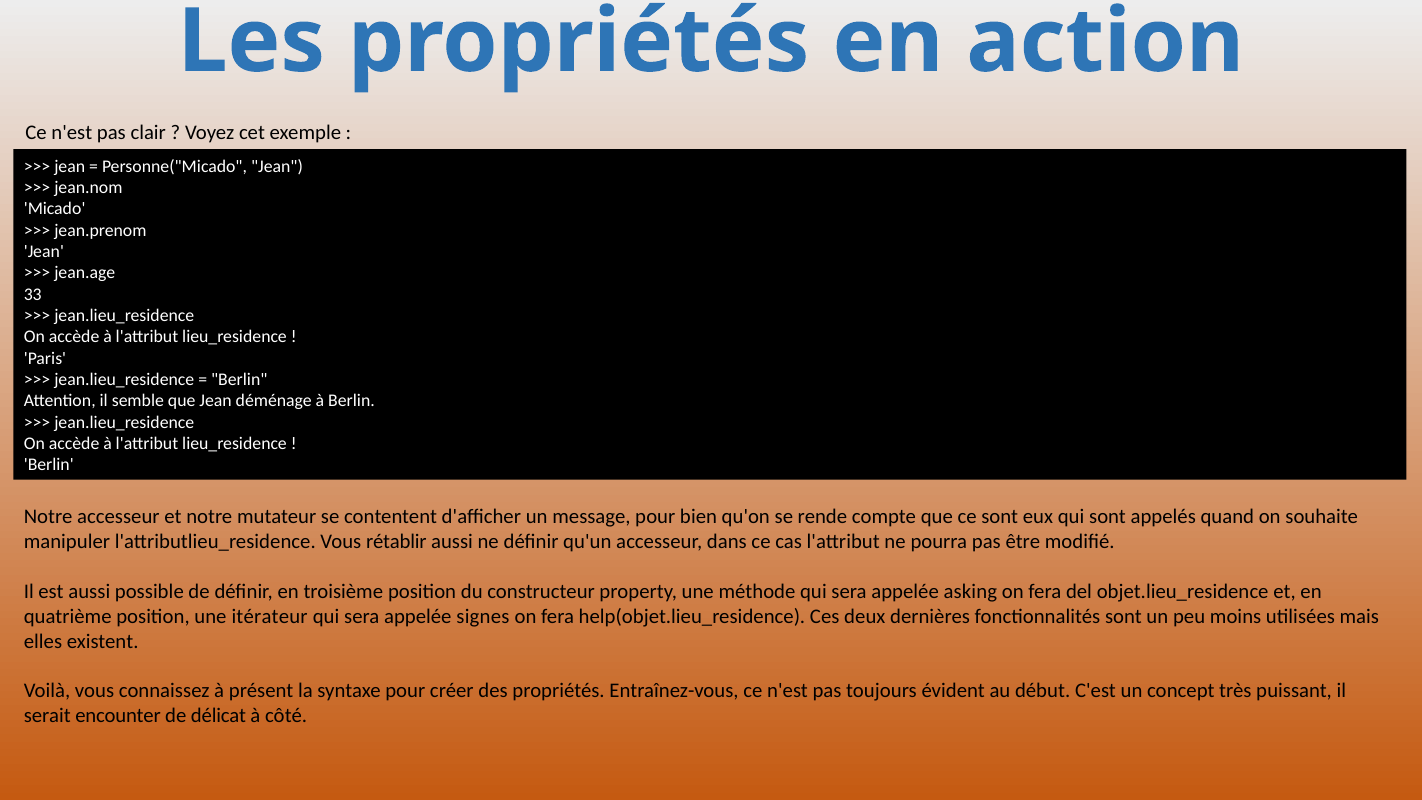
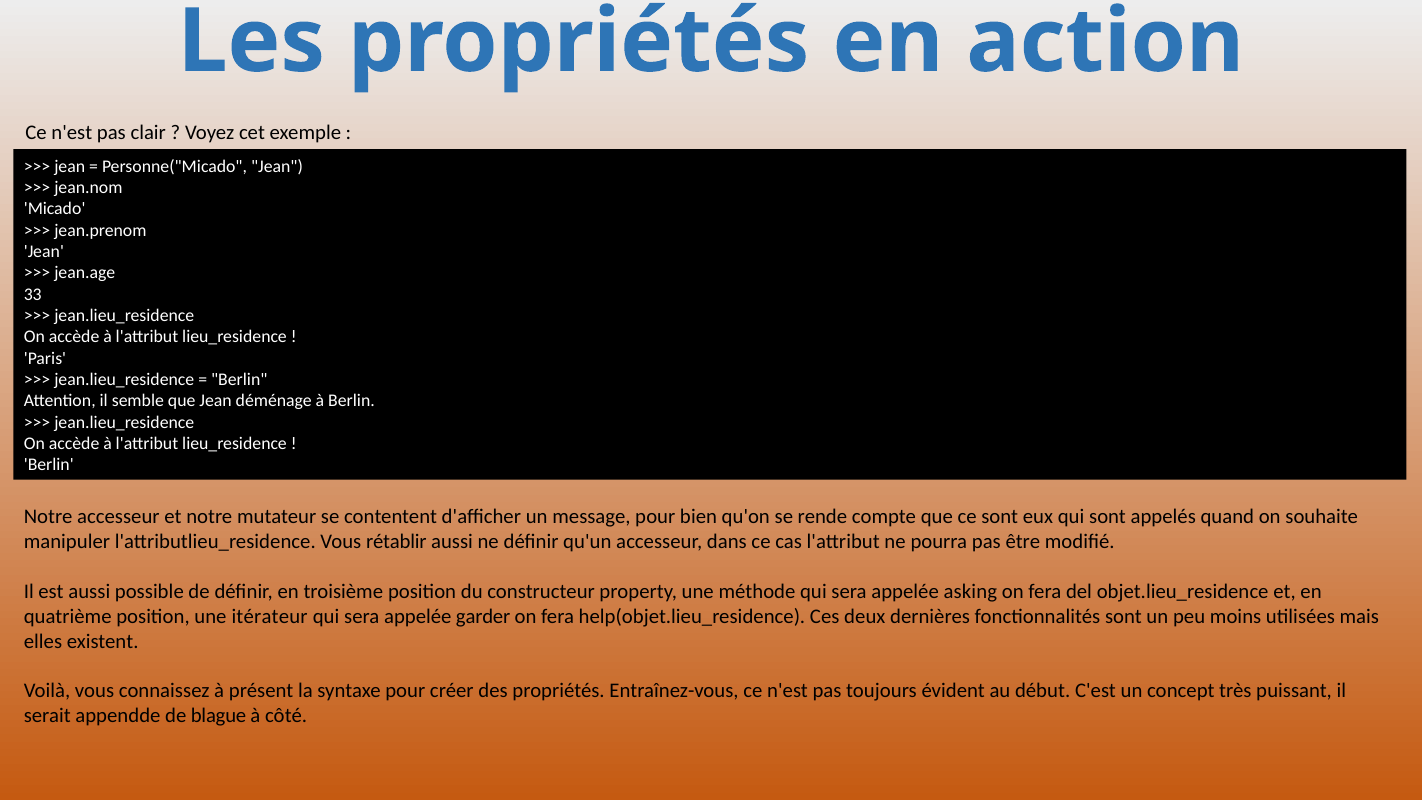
signes: signes -> garder
encounter: encounter -> appendde
délicat: délicat -> blague
